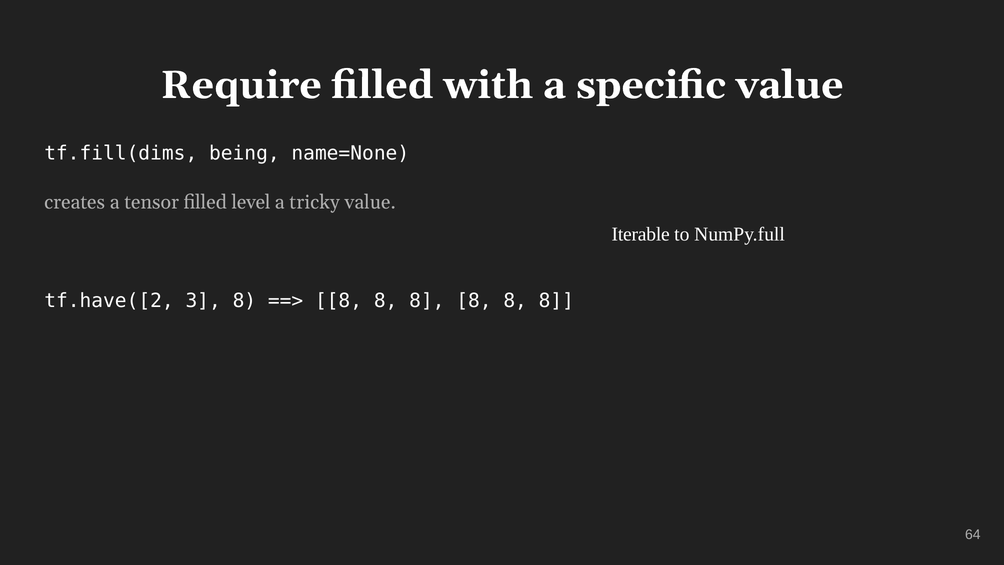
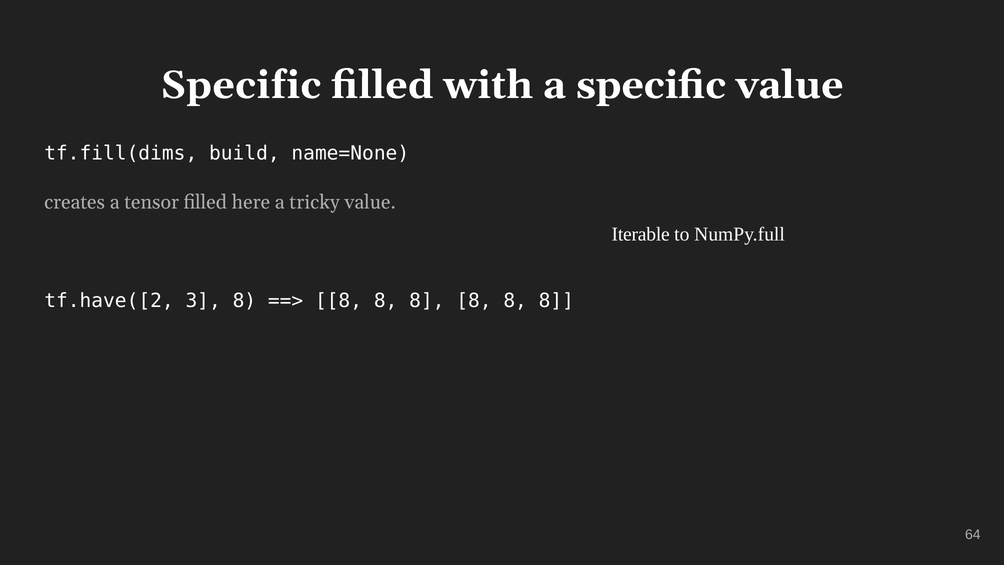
Require at (241, 85): Require -> Specific
being: being -> build
level: level -> here
